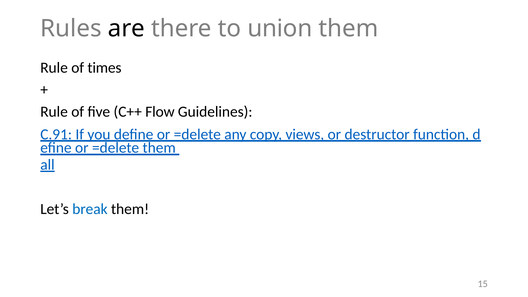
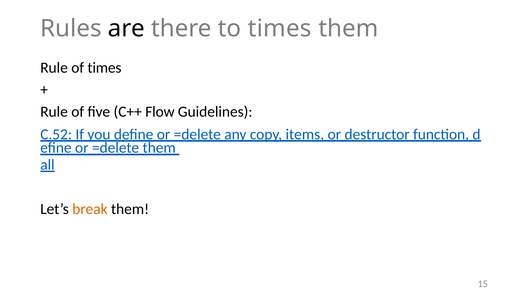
to union: union -> times
C.91: C.91 -> C.52
views: views -> items
break colour: blue -> orange
